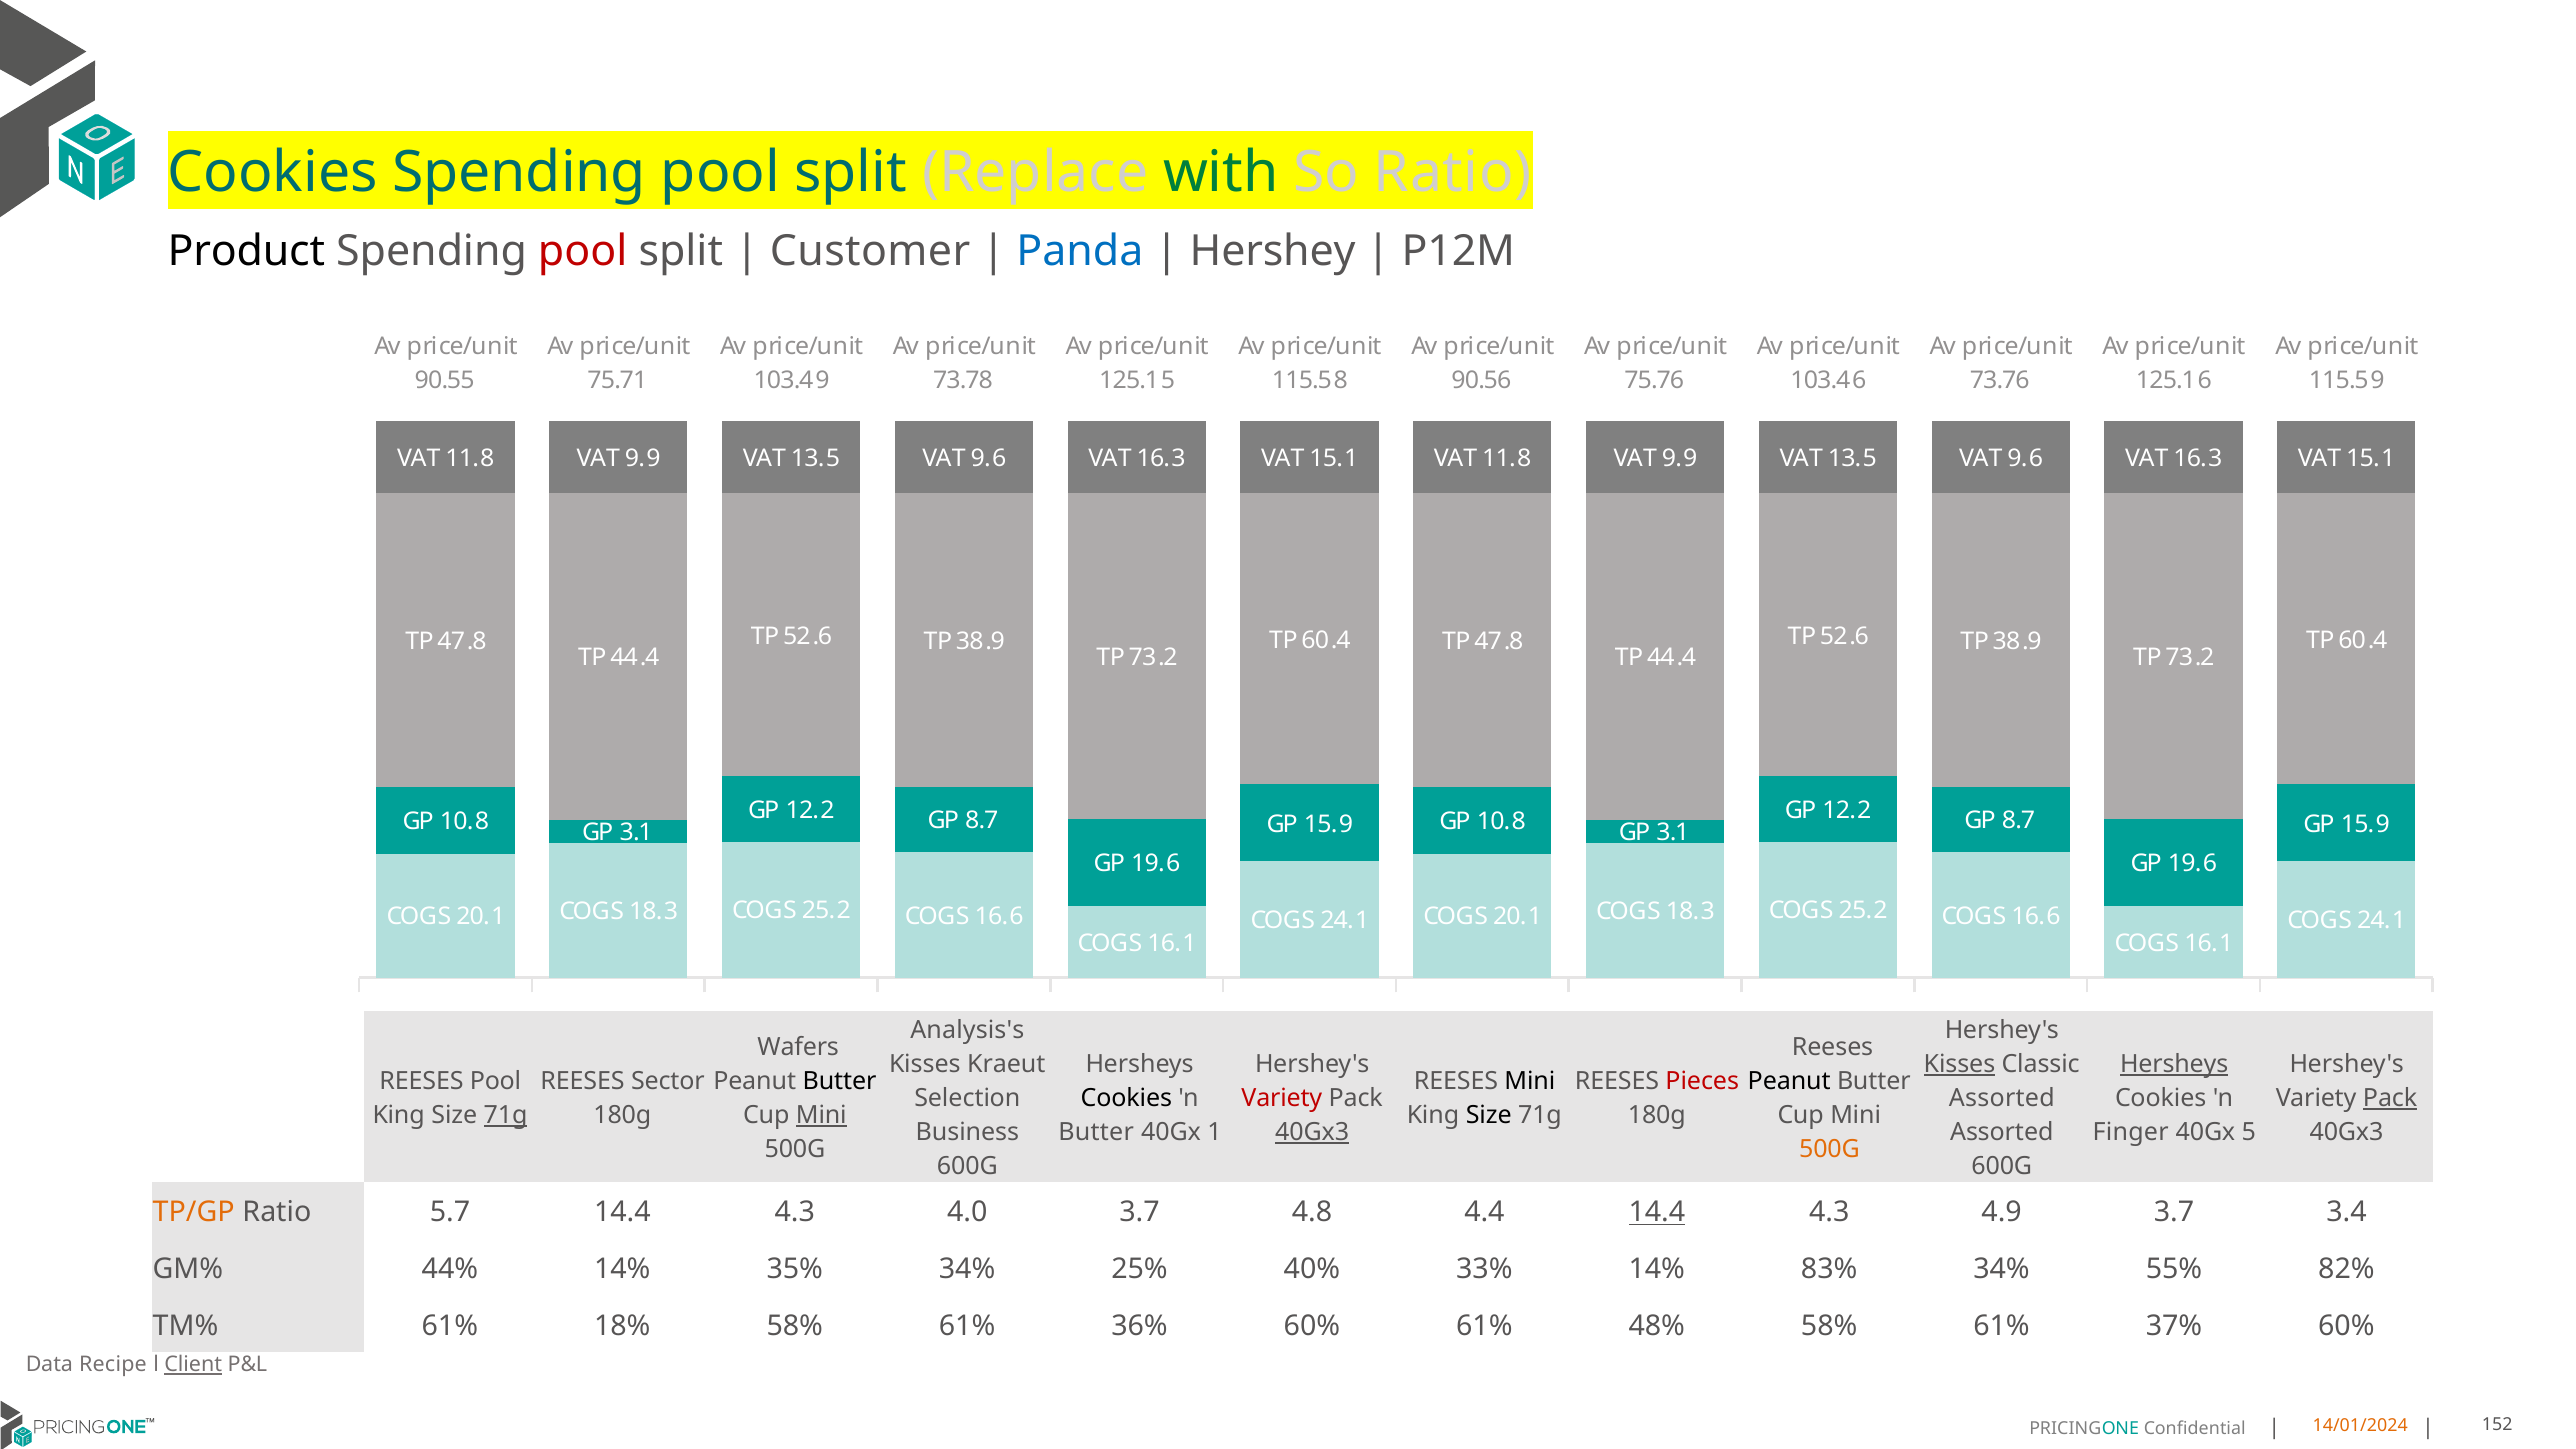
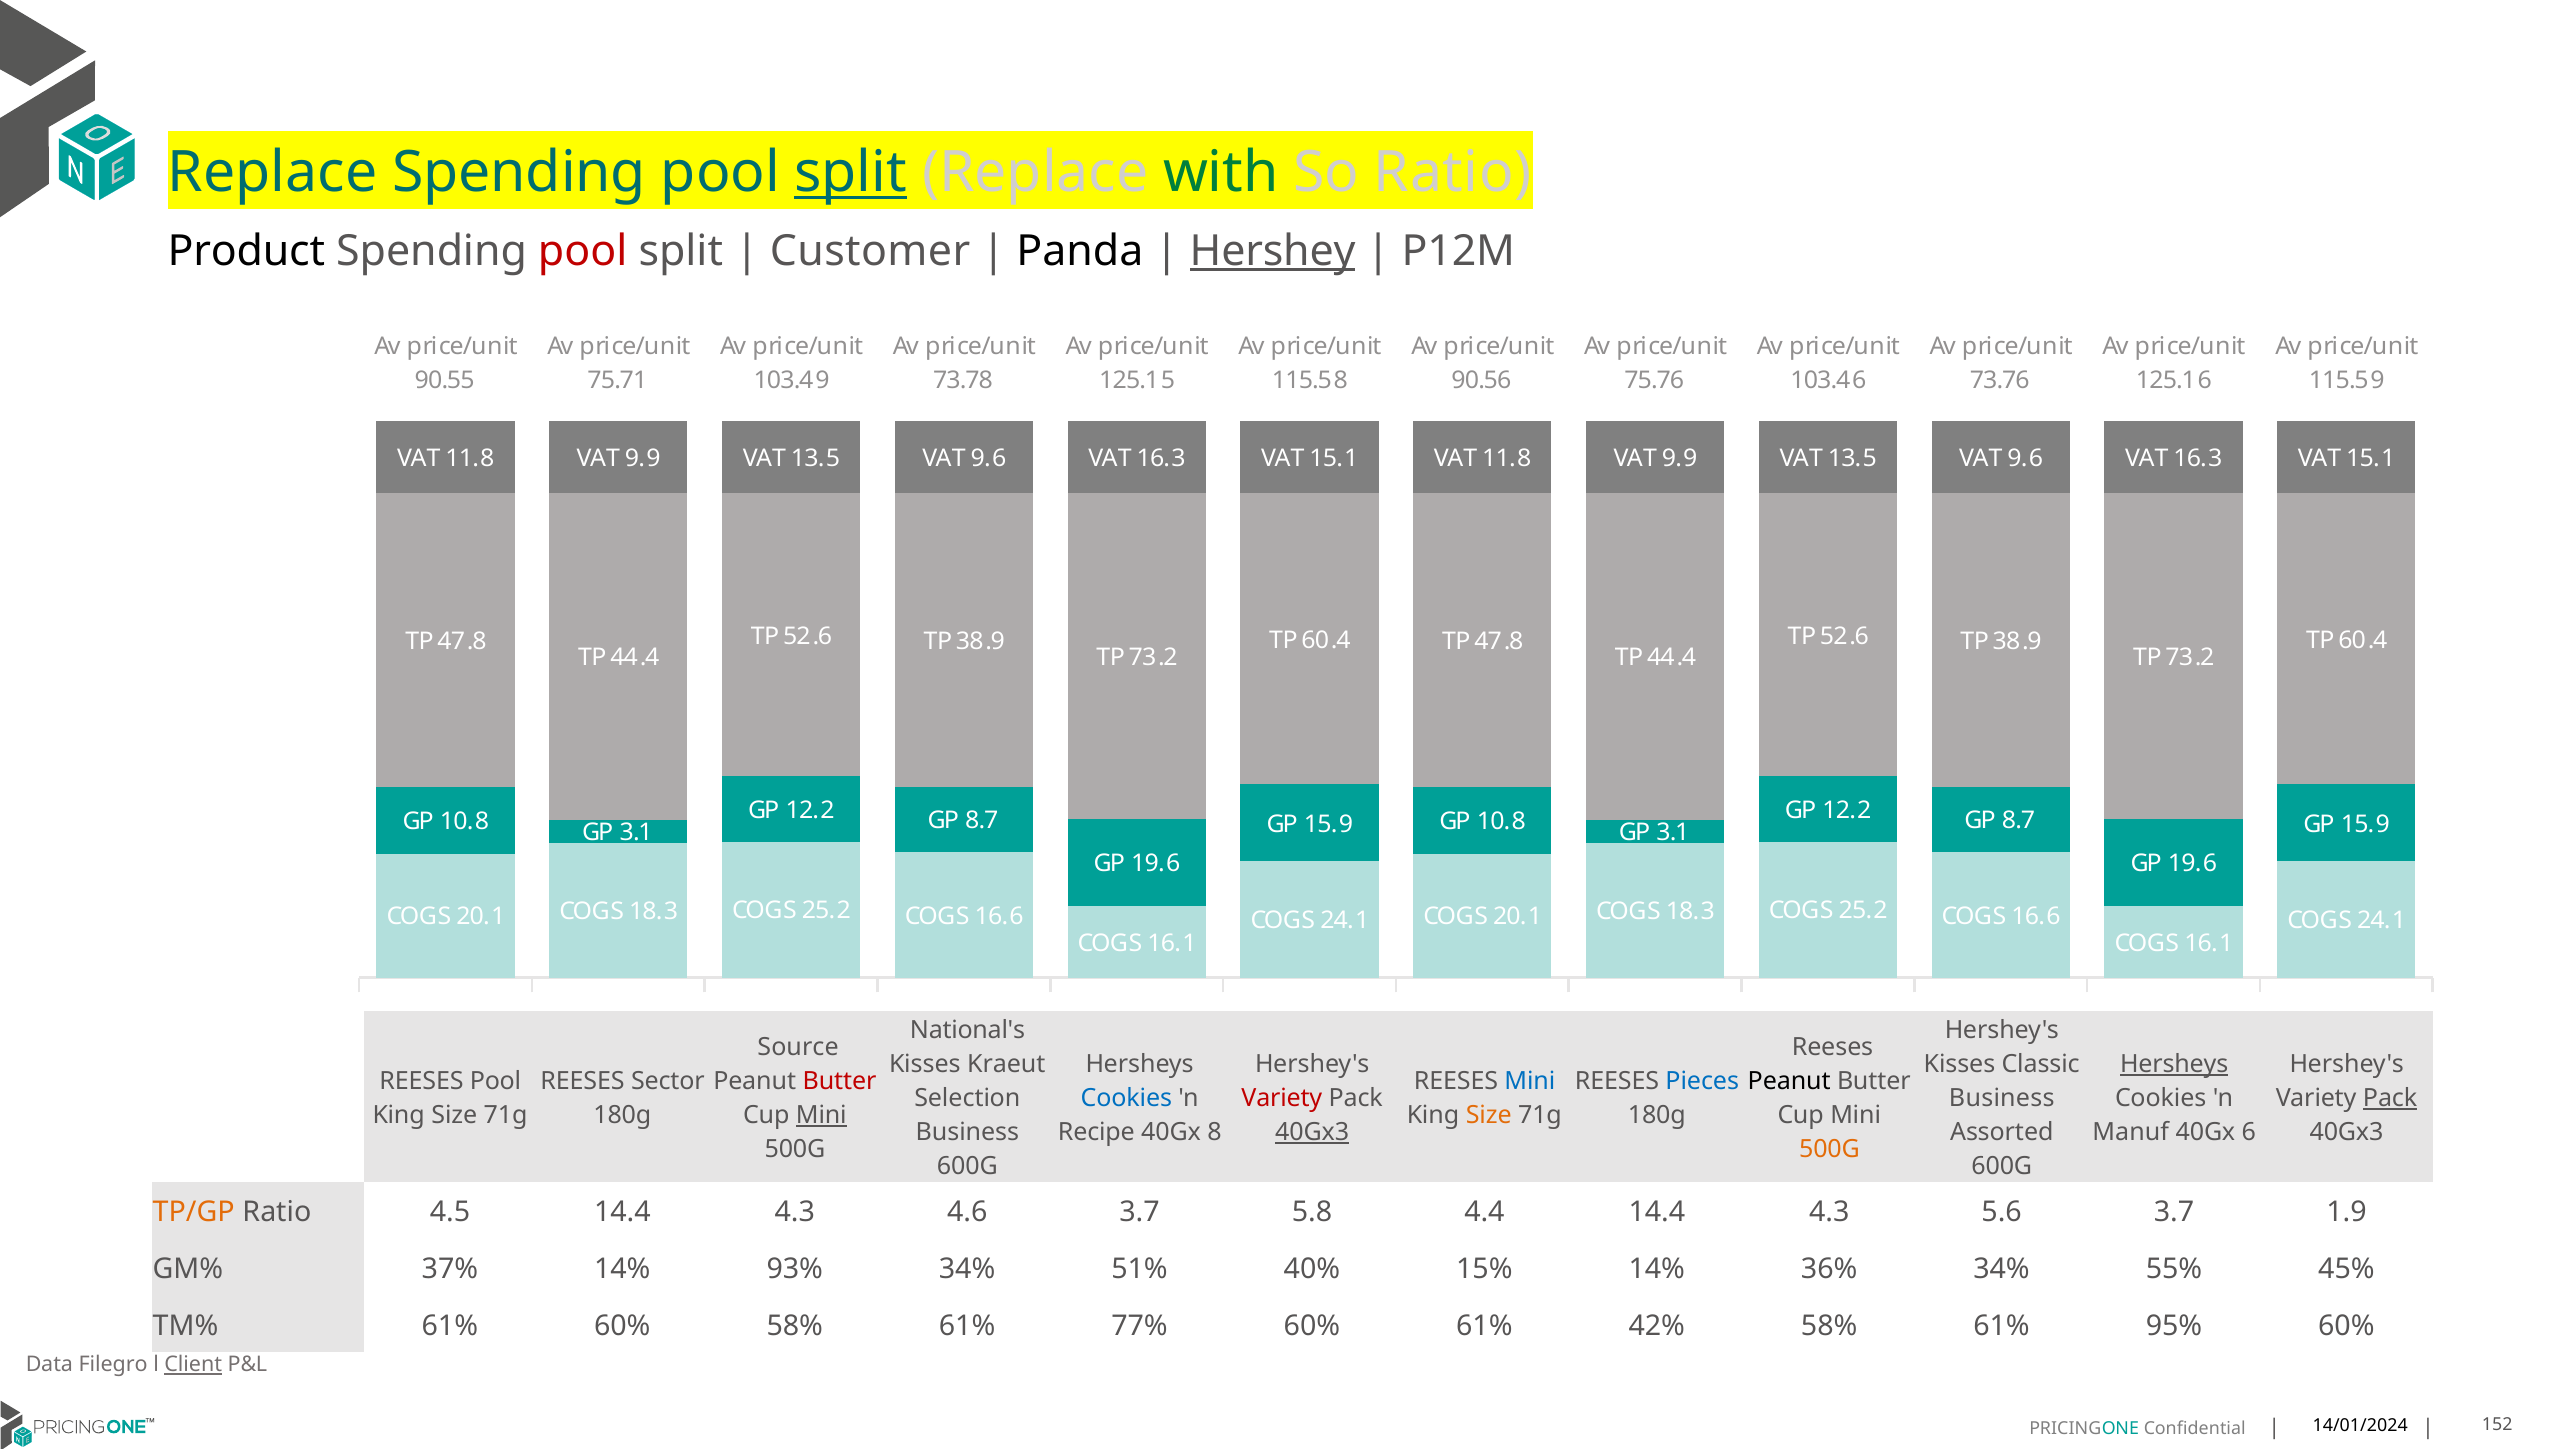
Cookies at (273, 173): Cookies -> Replace
split at (851, 173) underline: none -> present
Panda colour: blue -> black
Hershey underline: none -> present
Analysis's: Analysis's -> National's
Wafers: Wafers -> Source
Kisses at (1959, 1064) underline: present -> none
Butter at (840, 1081) colour: black -> red
Mini at (1530, 1081) colour: black -> blue
Pieces colour: red -> blue
Cookies at (1126, 1098) colour: black -> blue
Assorted at (2002, 1098): Assorted -> Business
71g at (506, 1115) underline: present -> none
Size at (1489, 1115) colour: black -> orange
Butter at (1096, 1132): Butter -> Recipe
1: 1 -> 8
Finger: Finger -> Manuf
5: 5 -> 6
5.7: 5.7 -> 4.5
4.0: 4.0 -> 4.6
4.8: 4.8 -> 5.8
14.4 at (1657, 1212) underline: present -> none
4.9: 4.9 -> 5.6
3.4: 3.4 -> 1.9
44%: 44% -> 37%
35%: 35% -> 93%
25%: 25% -> 51%
33%: 33% -> 15%
83%: 83% -> 36%
82%: 82% -> 45%
61% 18%: 18% -> 60%
36%: 36% -> 77%
48%: 48% -> 42%
37%: 37% -> 95%
Recipe: Recipe -> Filegro
14/01/2024 colour: orange -> black
